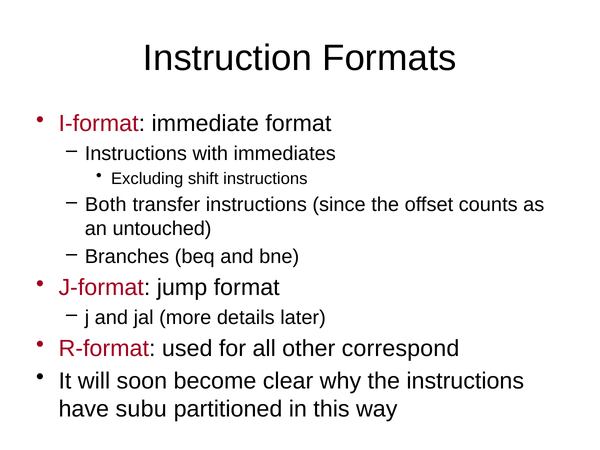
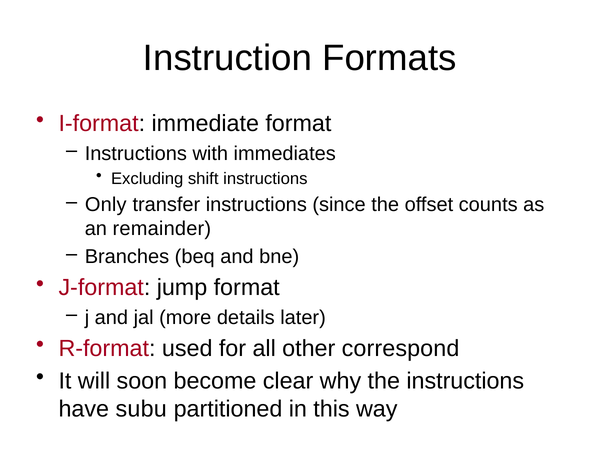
Both: Both -> Only
untouched: untouched -> remainder
